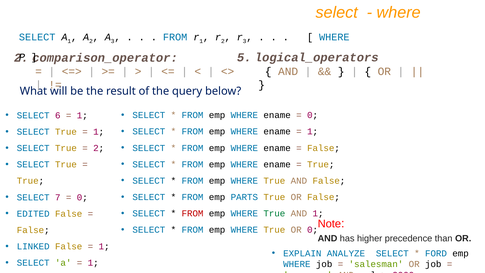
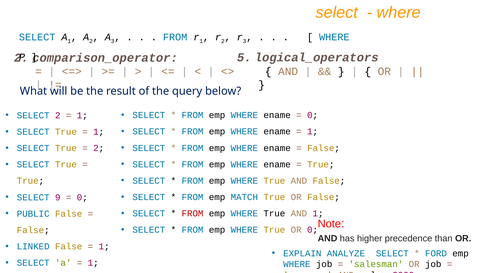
SELECT 6: 6 -> 2
PARTS: PARTS -> MATCH
7: 7 -> 9
True at (274, 213) colour: green -> black
EDITED: EDITED -> PUBLIC
